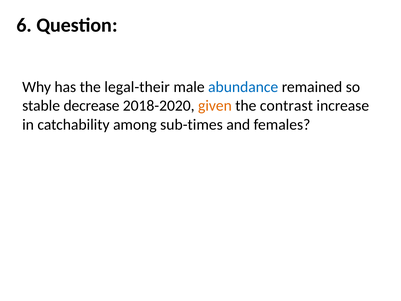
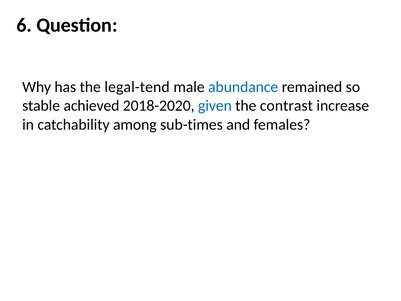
legal-their: legal-their -> legal-tend
decrease: decrease -> achieved
given colour: orange -> blue
